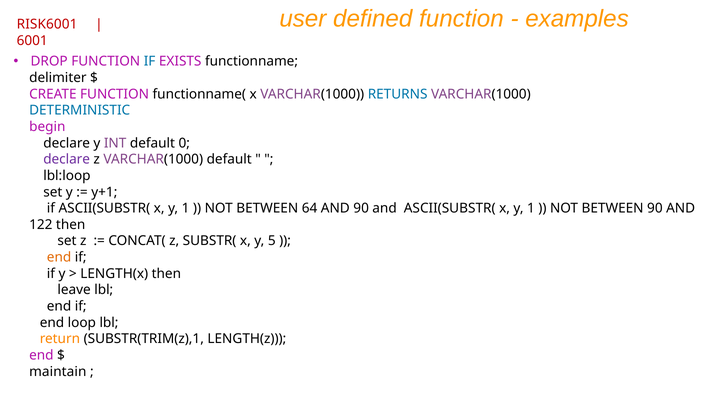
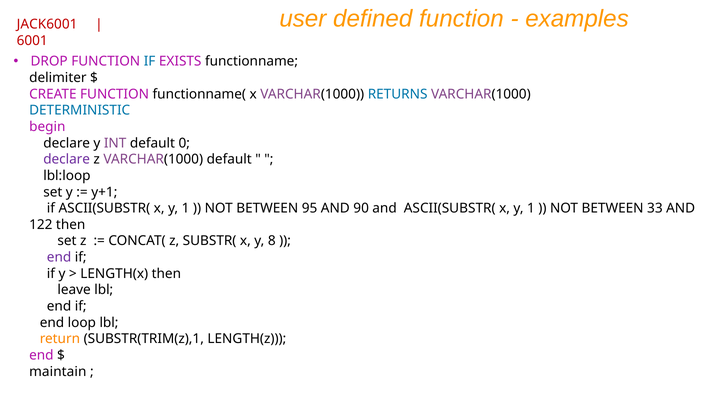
RISK6001: RISK6001 -> JACK6001
64: 64 -> 95
BETWEEN 90: 90 -> 33
5: 5 -> 8
end at (59, 257) colour: orange -> purple
